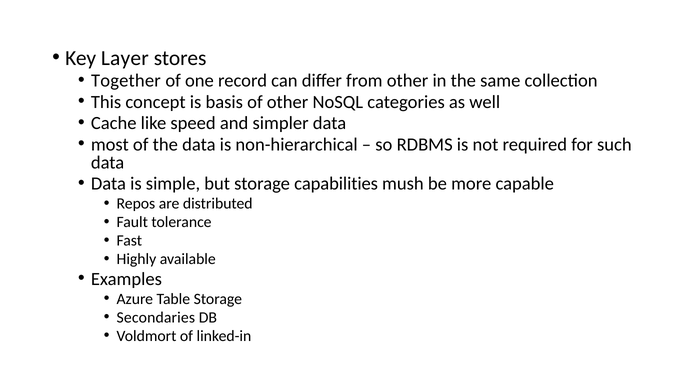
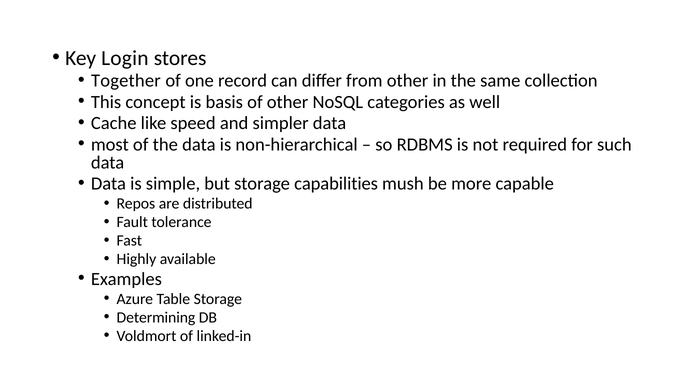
Layer: Layer -> Login
Secondaries: Secondaries -> Determining
